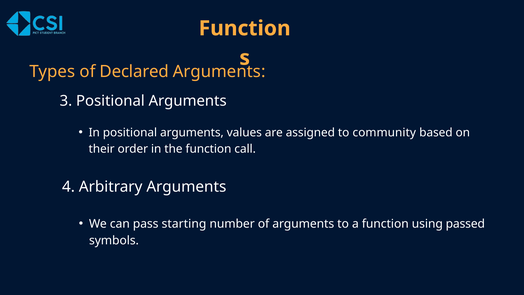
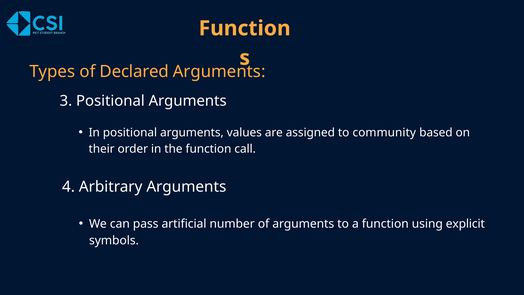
starting: starting -> artificial
passed: passed -> explicit
